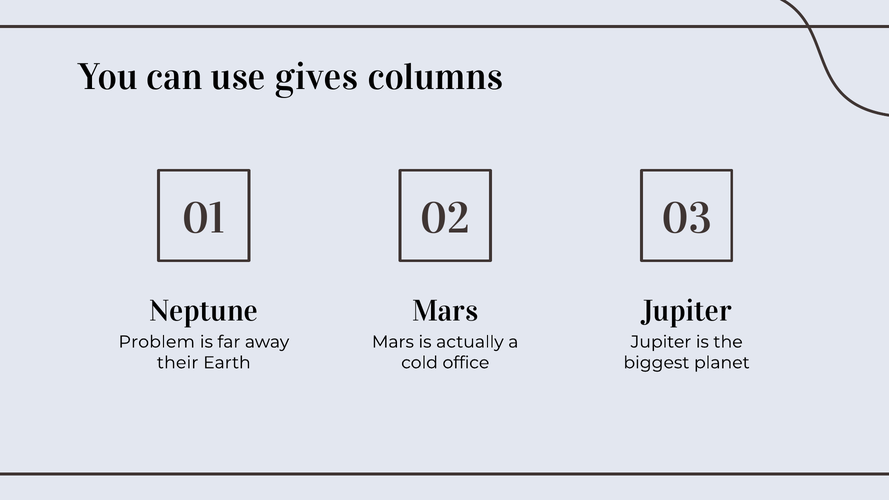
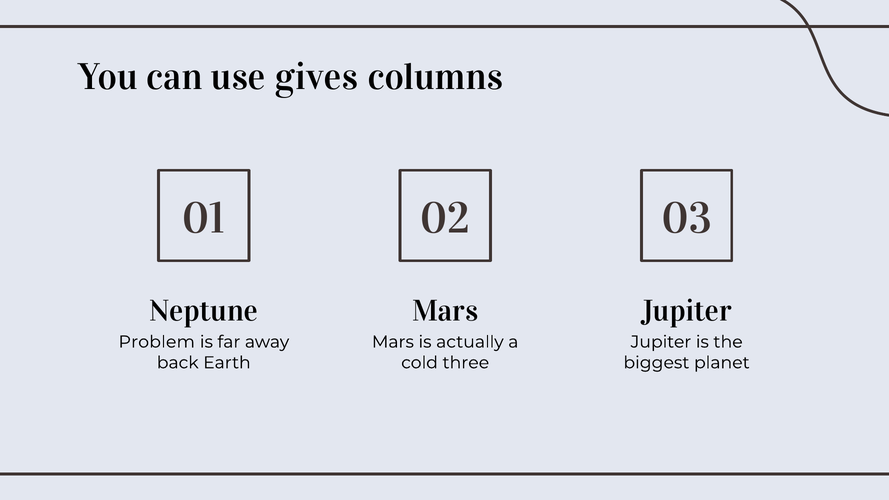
their: their -> back
office: office -> three
